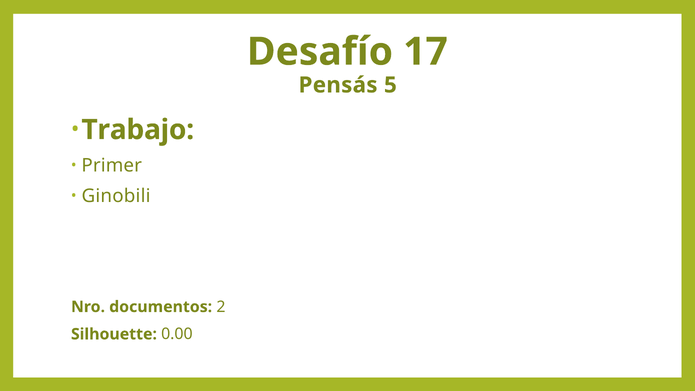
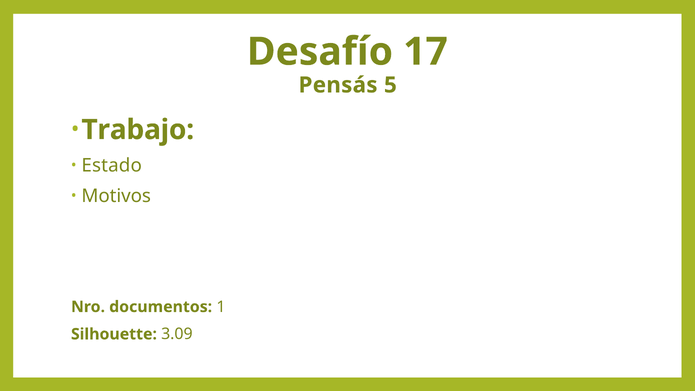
Primer: Primer -> Estado
Ginobili: Ginobili -> Motivos
2: 2 -> 1
0.00: 0.00 -> 3.09
